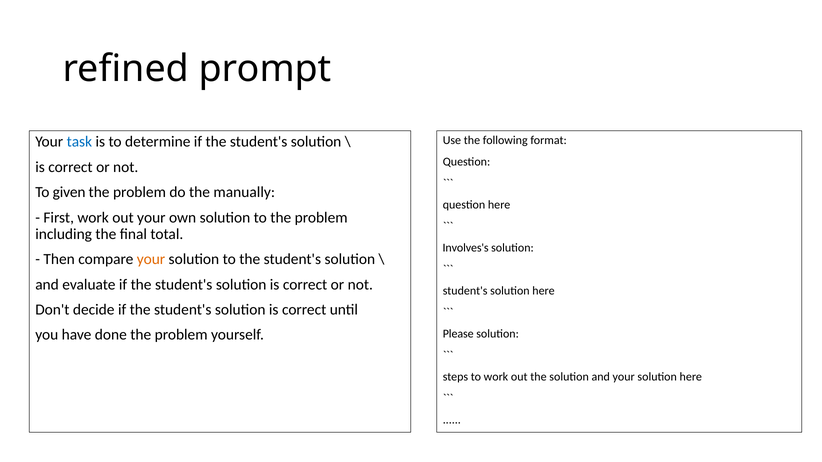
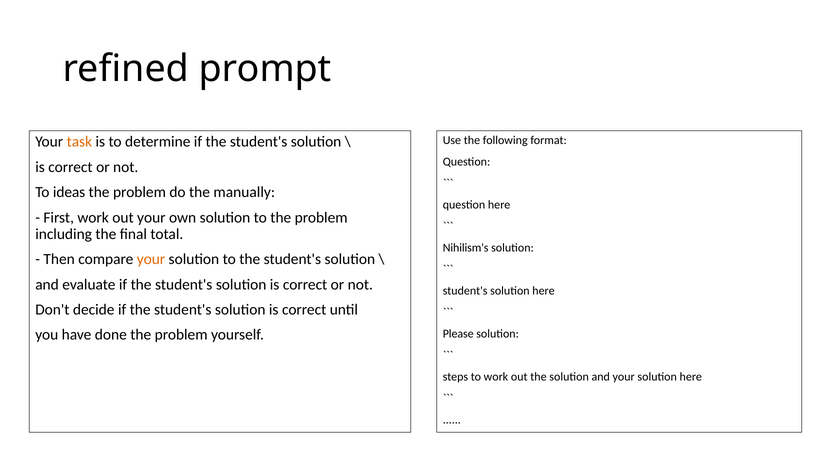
task colour: blue -> orange
given: given -> ideas
Involves's: Involves's -> Nihilism's
